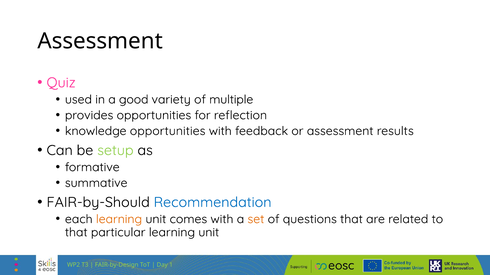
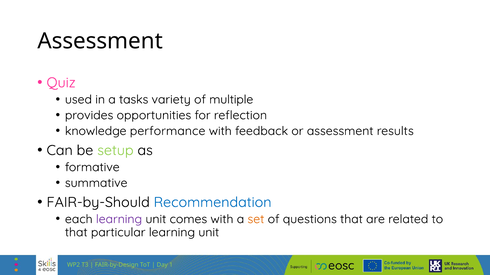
good: good -> tasks
knowledge opportunities: opportunities -> performance
learning at (119, 220) colour: orange -> purple
